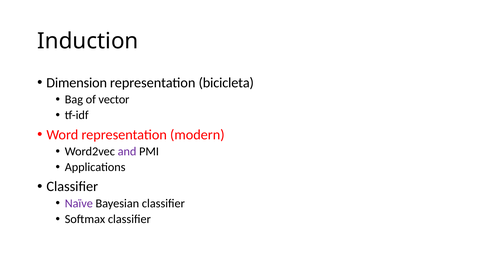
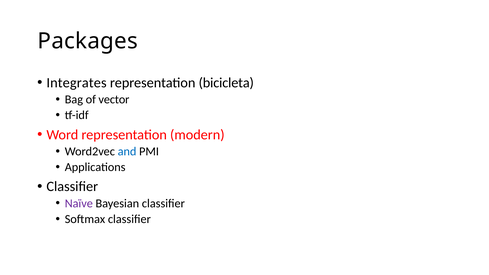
Induction: Induction -> Packages
Dimension: Dimension -> Integrates
and colour: purple -> blue
